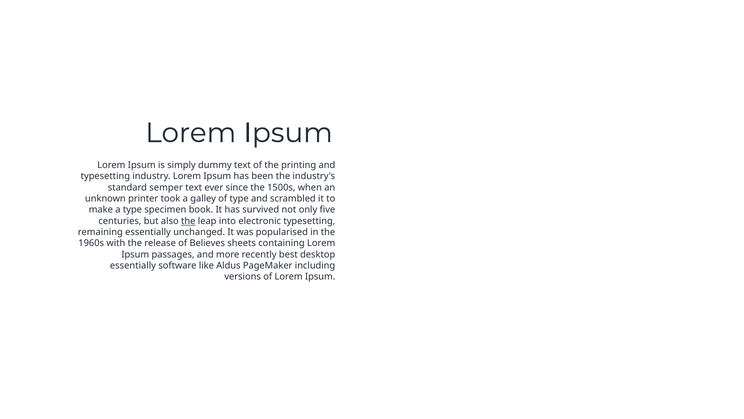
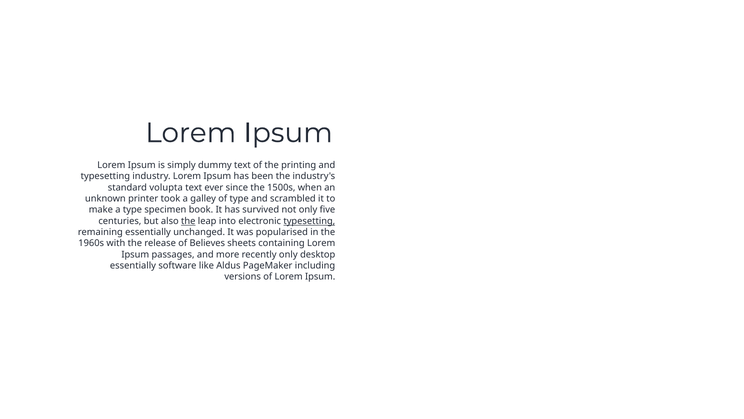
semper: semper -> volupta
typesetting at (309, 221) underline: none -> present
recently best: best -> only
